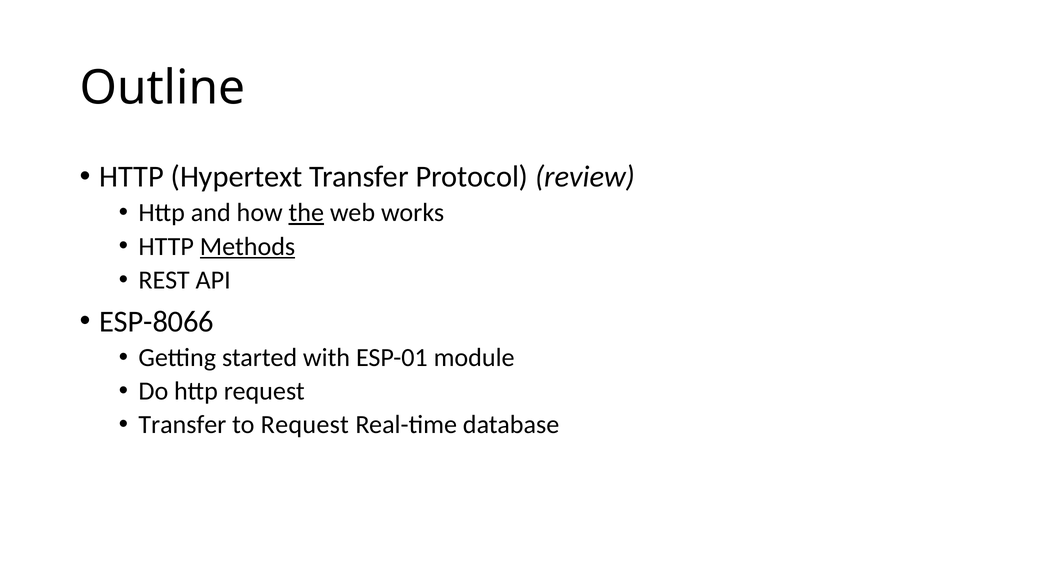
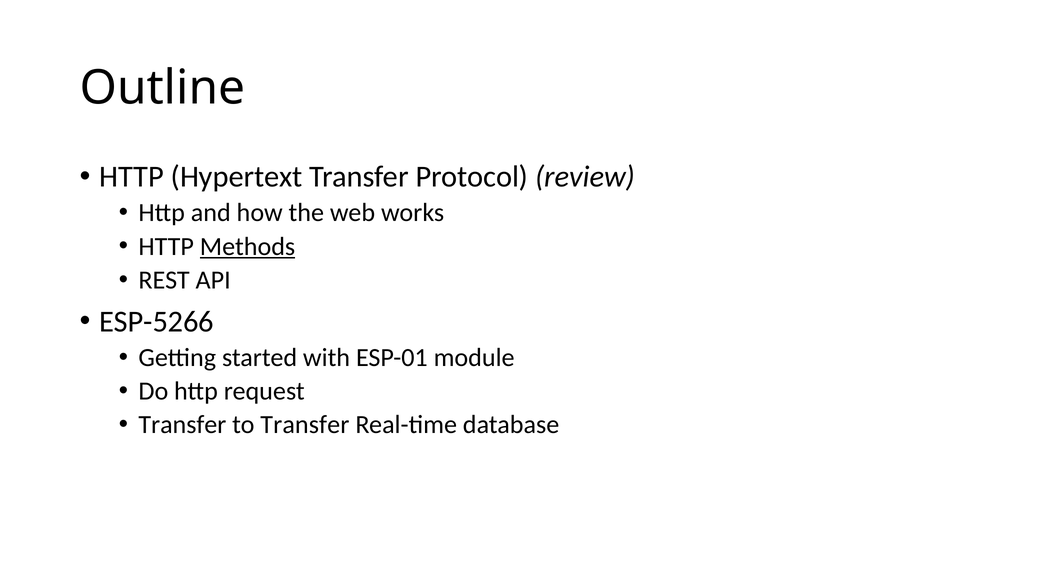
the underline: present -> none
ESP-8066: ESP-8066 -> ESP-5266
to Request: Request -> Transfer
